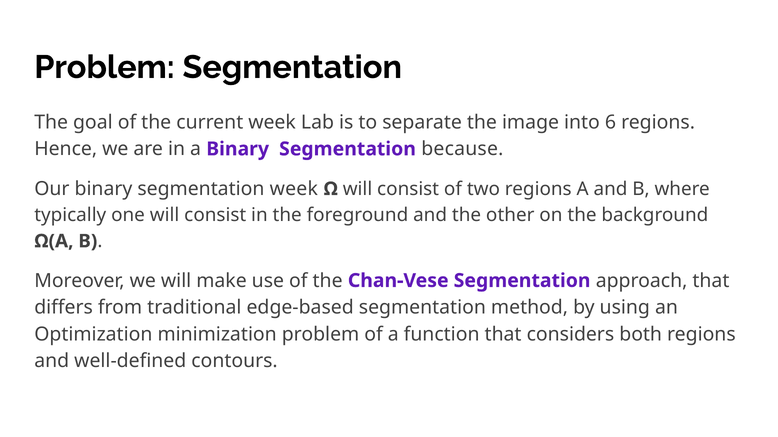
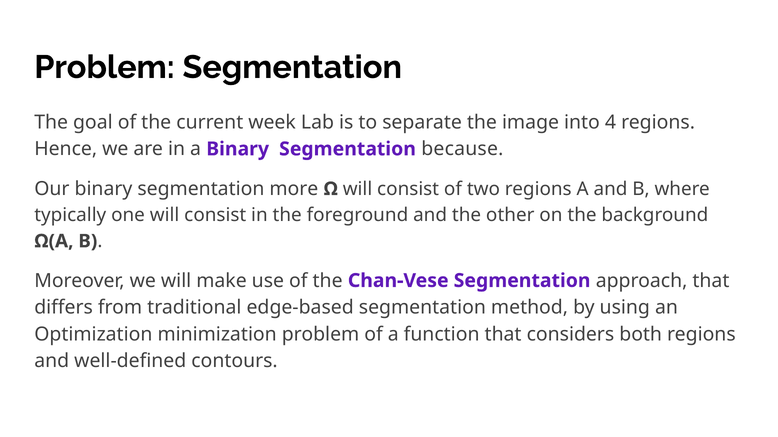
6: 6 -> 4
segmentation week: week -> more
